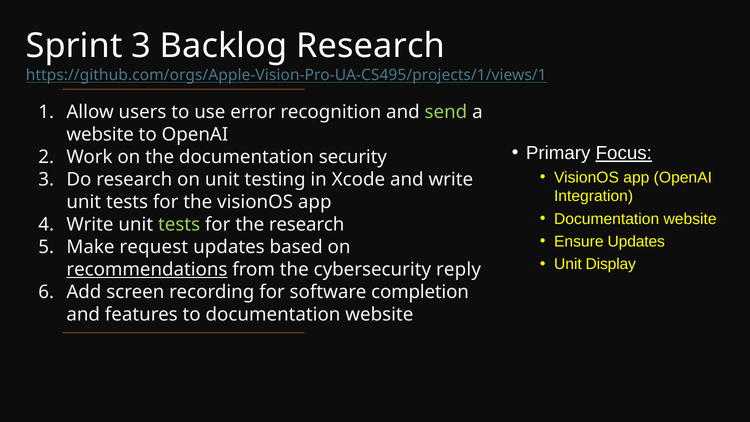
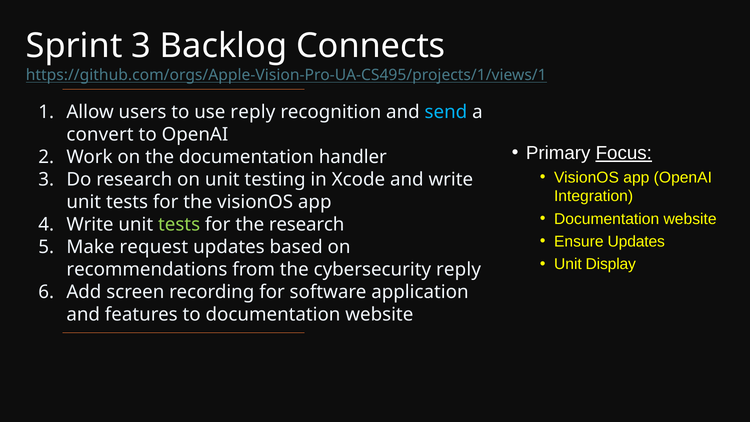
Backlog Research: Research -> Connects
use error: error -> reply
send colour: light green -> light blue
website at (100, 135): website -> convert
security: security -> handler
recommendations underline: present -> none
completion: completion -> application
